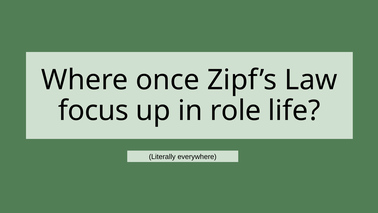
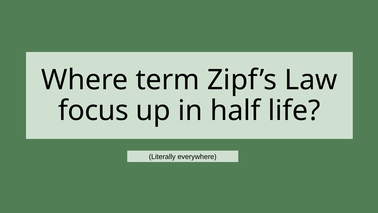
once: once -> term
role: role -> half
